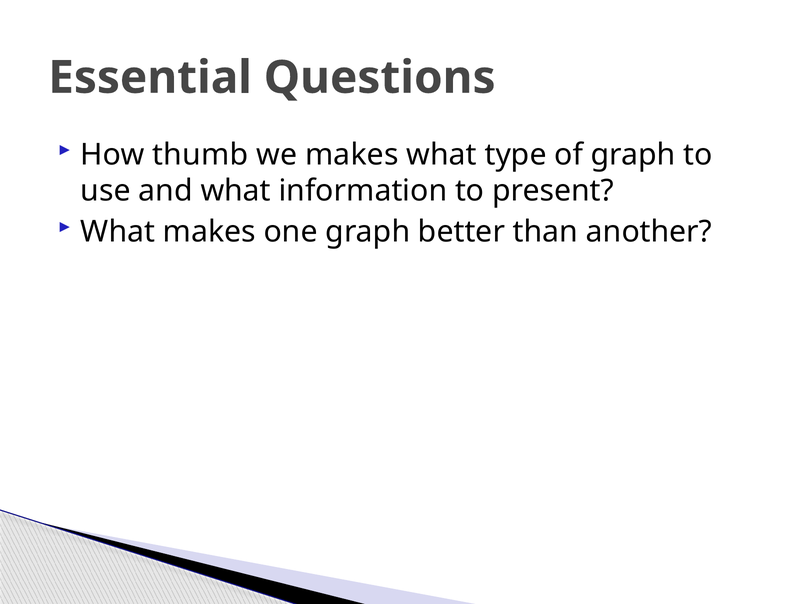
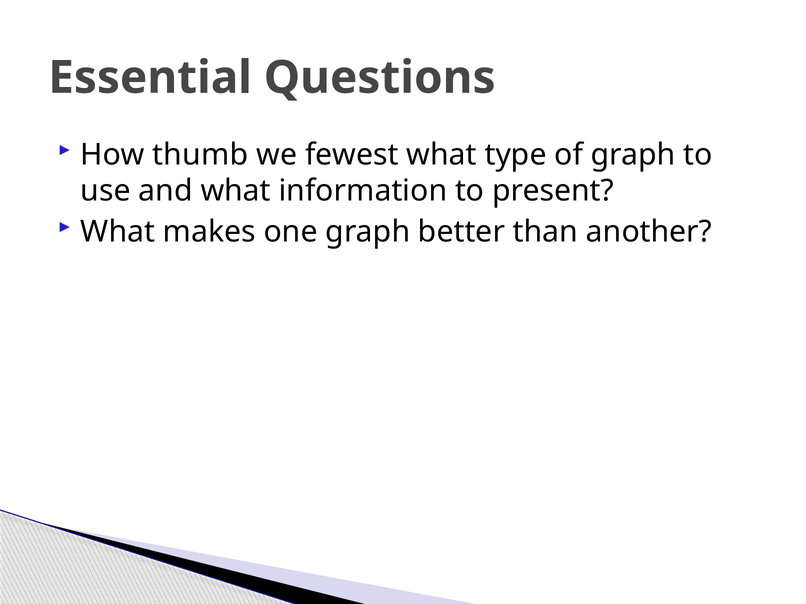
we makes: makes -> fewest
